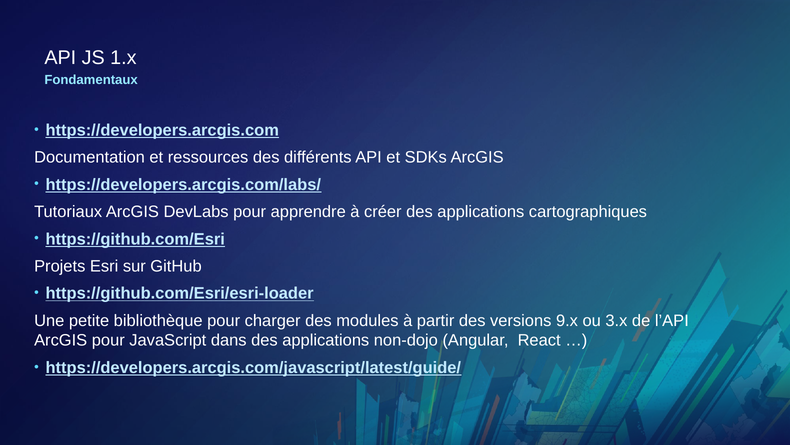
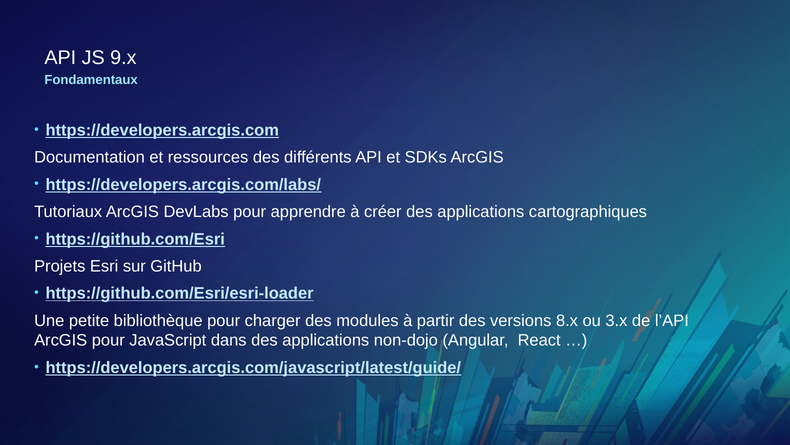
1.x: 1.x -> 9.x
9.x: 9.x -> 8.x
